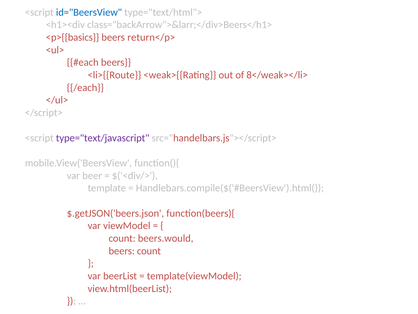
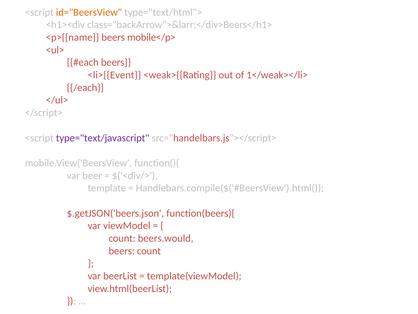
id="BeersView colour: blue -> orange
<p>{{basics: <p>{{basics -> <p>{{name
return</p>: return</p> -> mobile</p>
<li>{{Route: <li>{{Route -> <li>{{Event
8</weak></li>: 8</weak></li> -> 1</weak></li>
